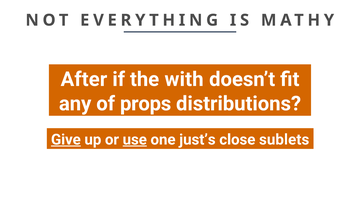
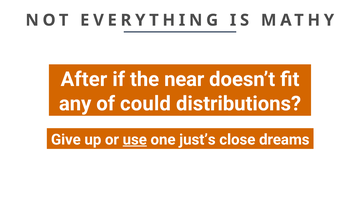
with: with -> near
props: props -> could
Give underline: present -> none
sublets: sublets -> dreams
